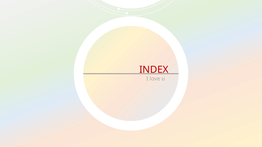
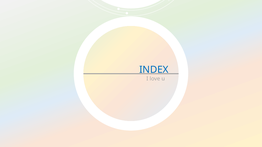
INDEX colour: red -> blue
